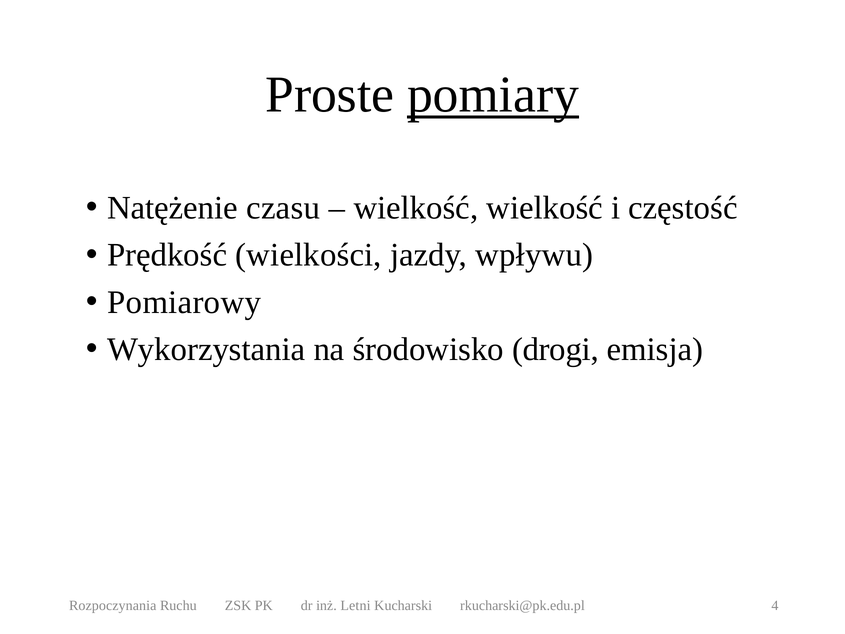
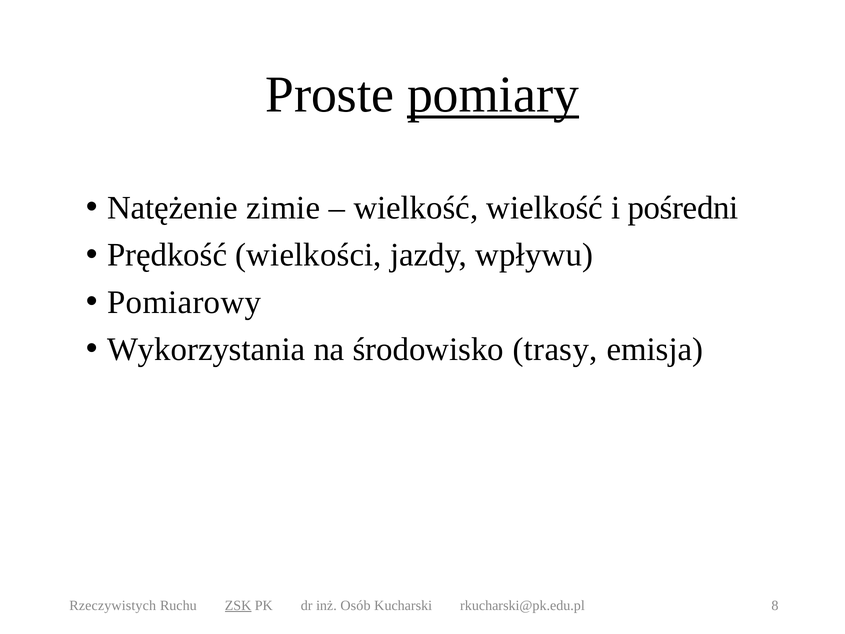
czasu: czasu -> zimie
częstość: częstość -> pośredni
drogi: drogi -> trasy
Rozpoczynania: Rozpoczynania -> Rzeczywistych
ZSK underline: none -> present
Letni: Letni -> Osób
4: 4 -> 8
